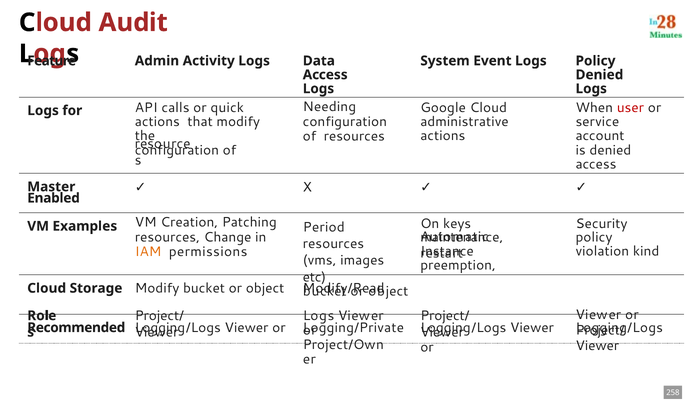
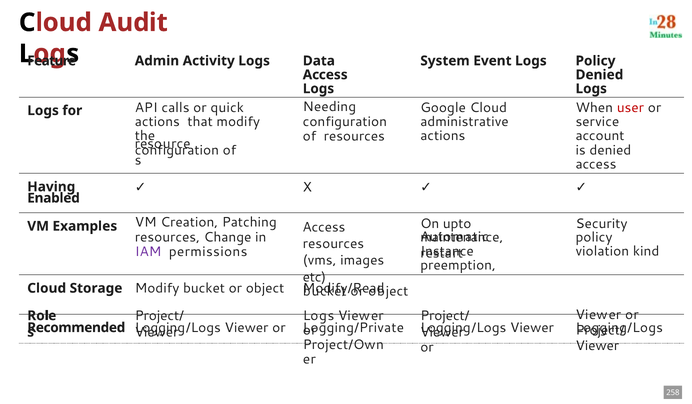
Master: Master -> Having
keys: keys -> upto
Period at (324, 227): Period -> Access
IAM colour: orange -> purple
